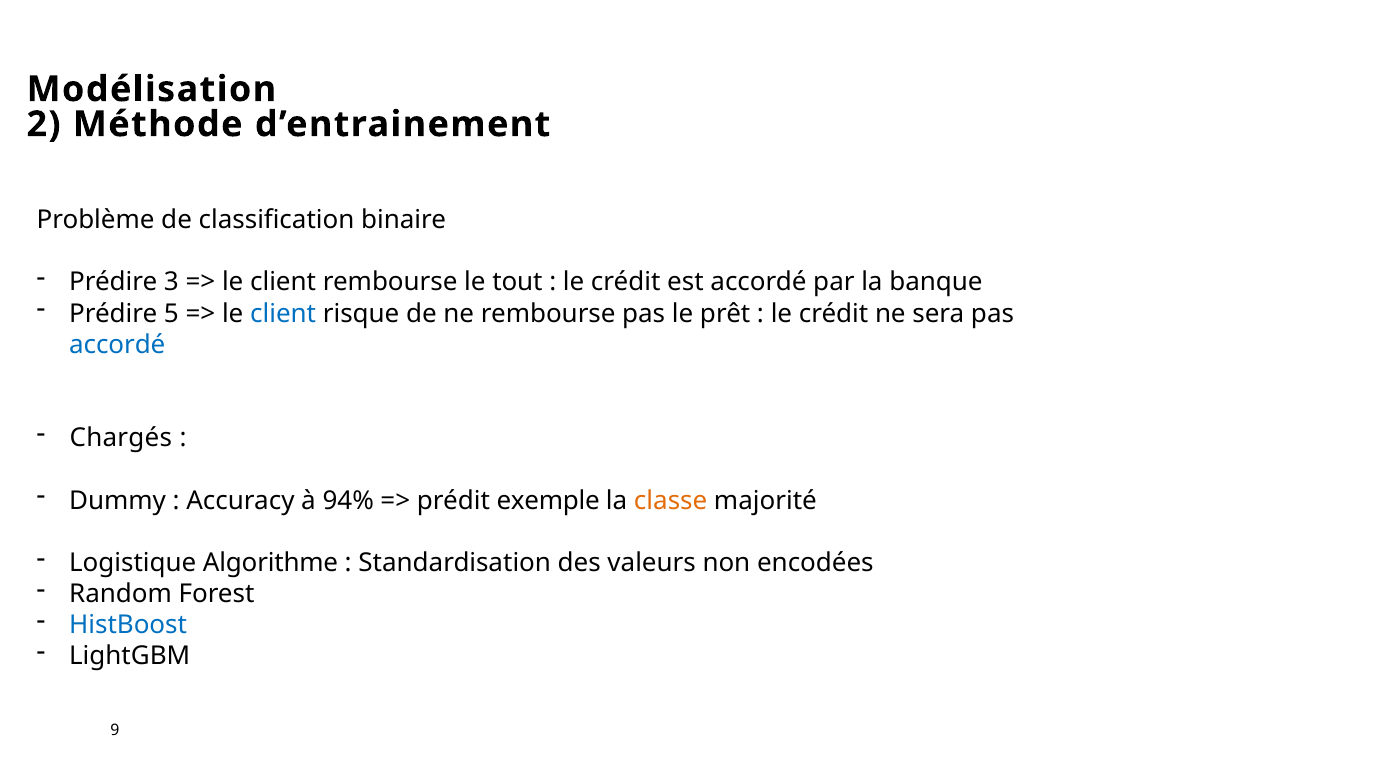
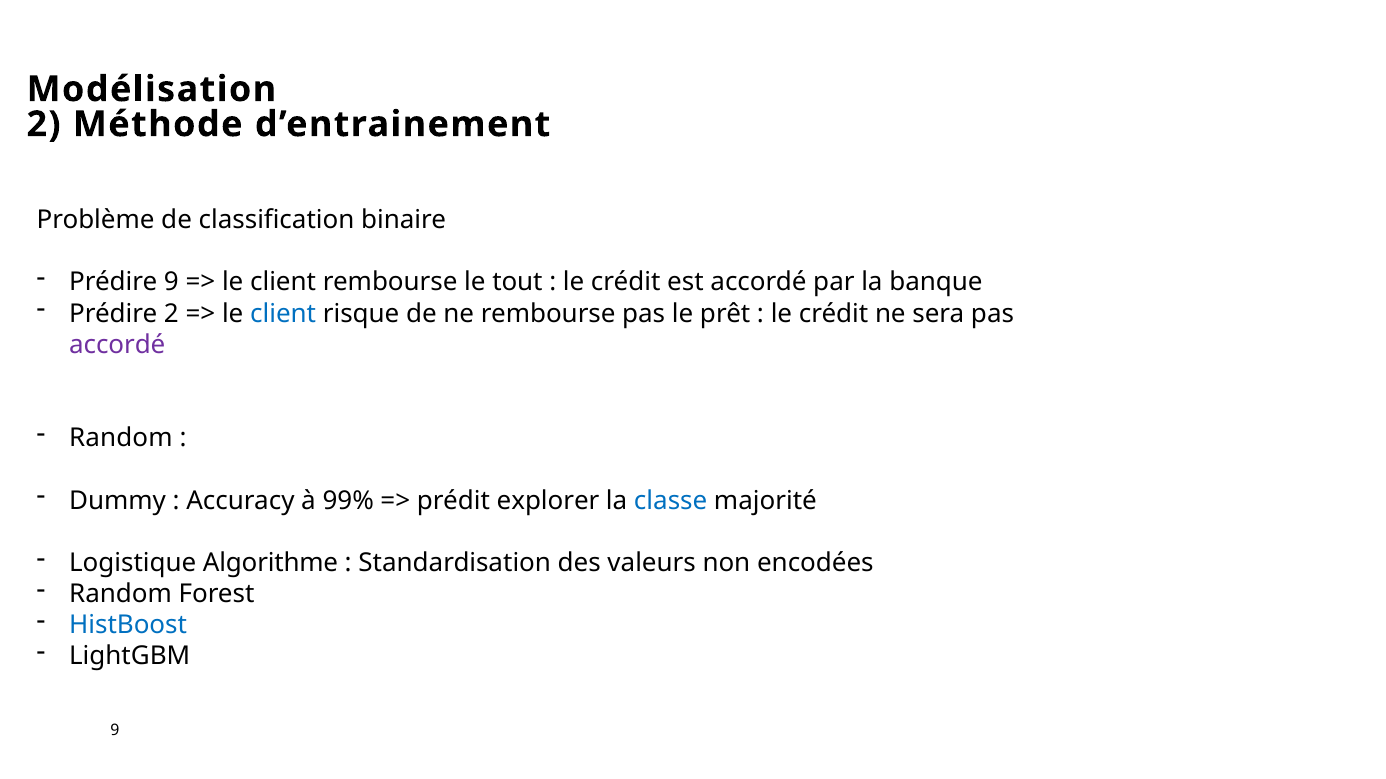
Prédire 3: 3 -> 9
Prédire 5: 5 -> 2
accordé at (117, 345) colour: blue -> purple
Chargés at (121, 439): Chargés -> Random
94%: 94% -> 99%
exemple: exemple -> explorer
classe colour: orange -> blue
